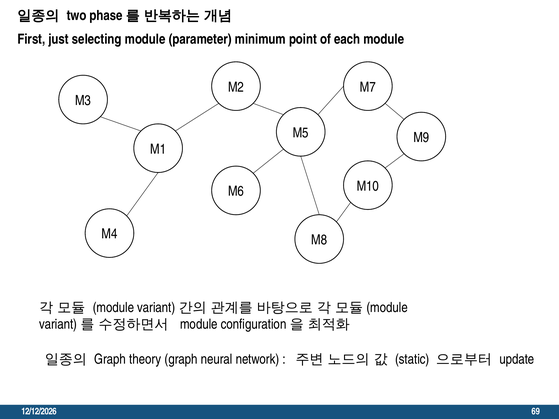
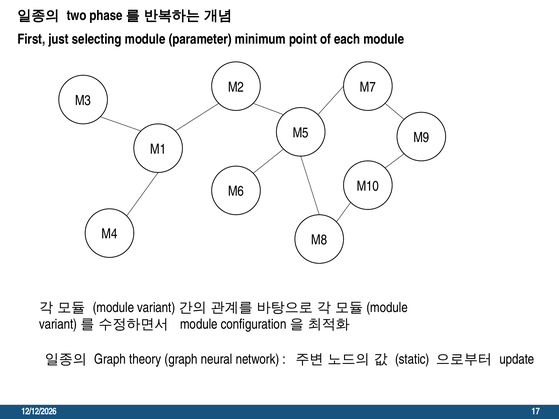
69: 69 -> 17
